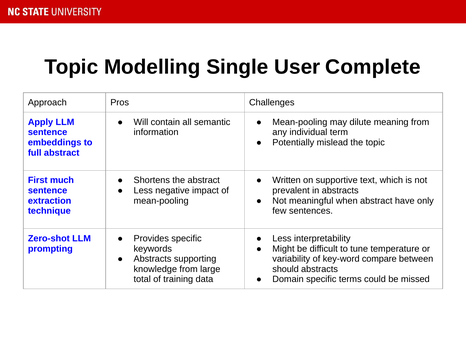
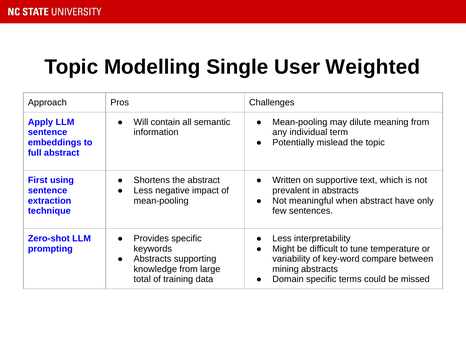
Complete: Complete -> Weighted
much: much -> using
should: should -> mining
